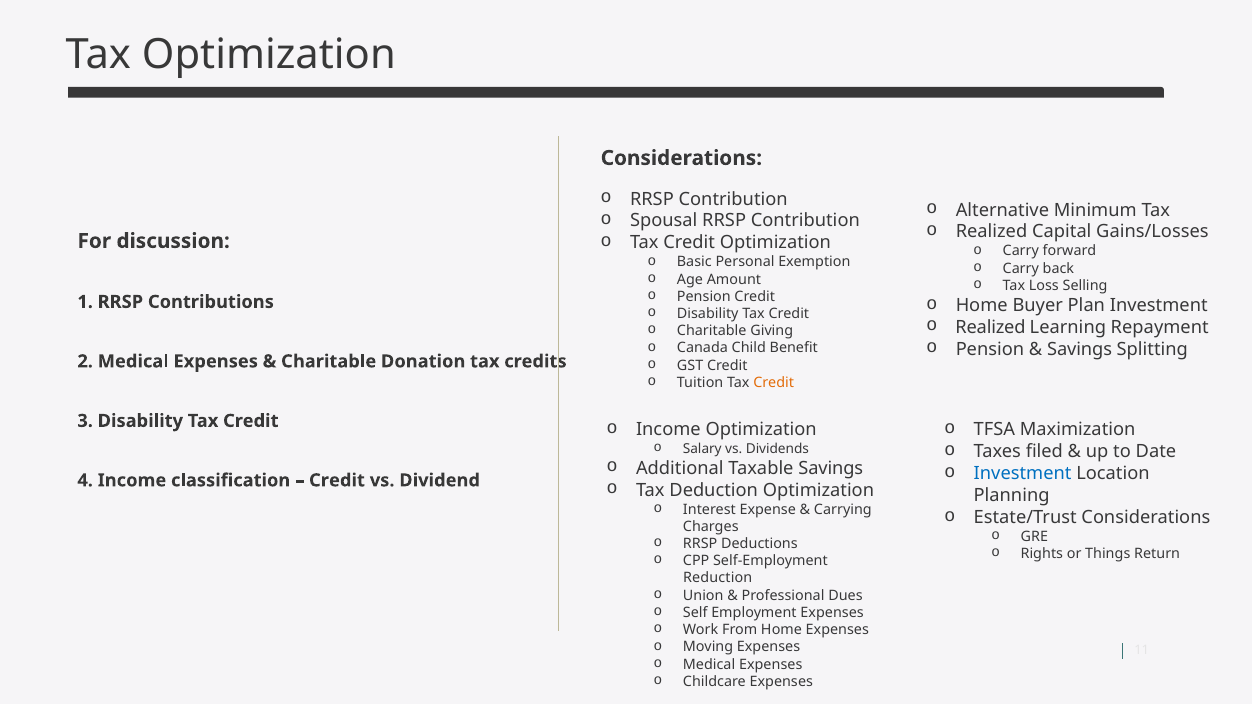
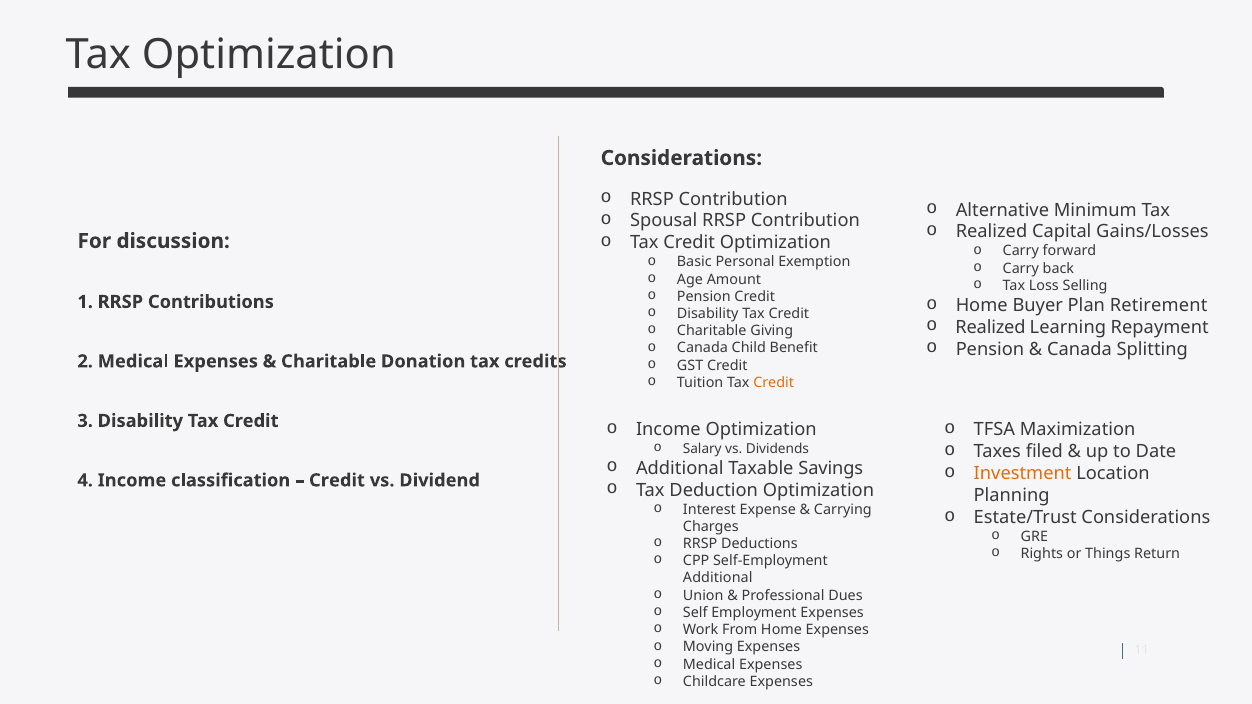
Plan Investment: Investment -> Retirement
Savings at (1080, 349): Savings -> Canada
Investment at (1023, 474) colour: blue -> orange
Reduction at (718, 578): Reduction -> Additional
